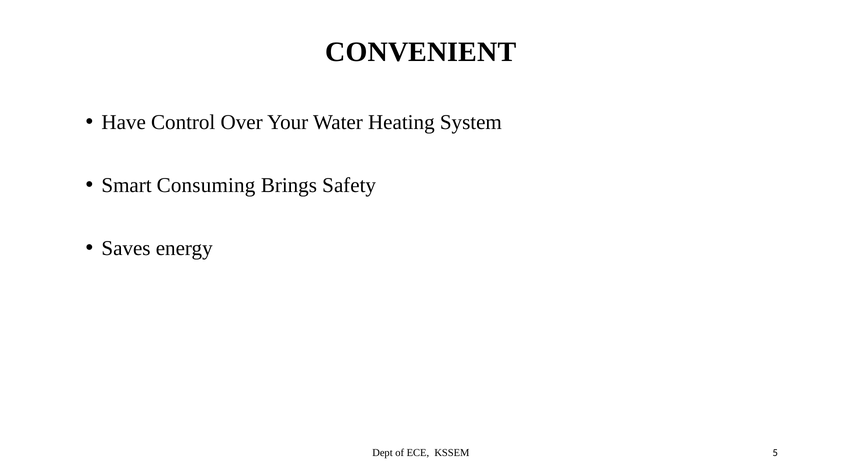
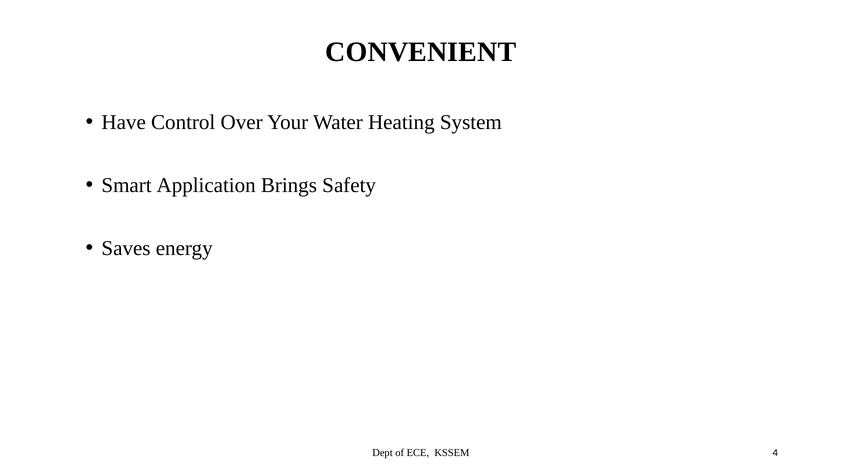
Consuming: Consuming -> Application
5: 5 -> 4
